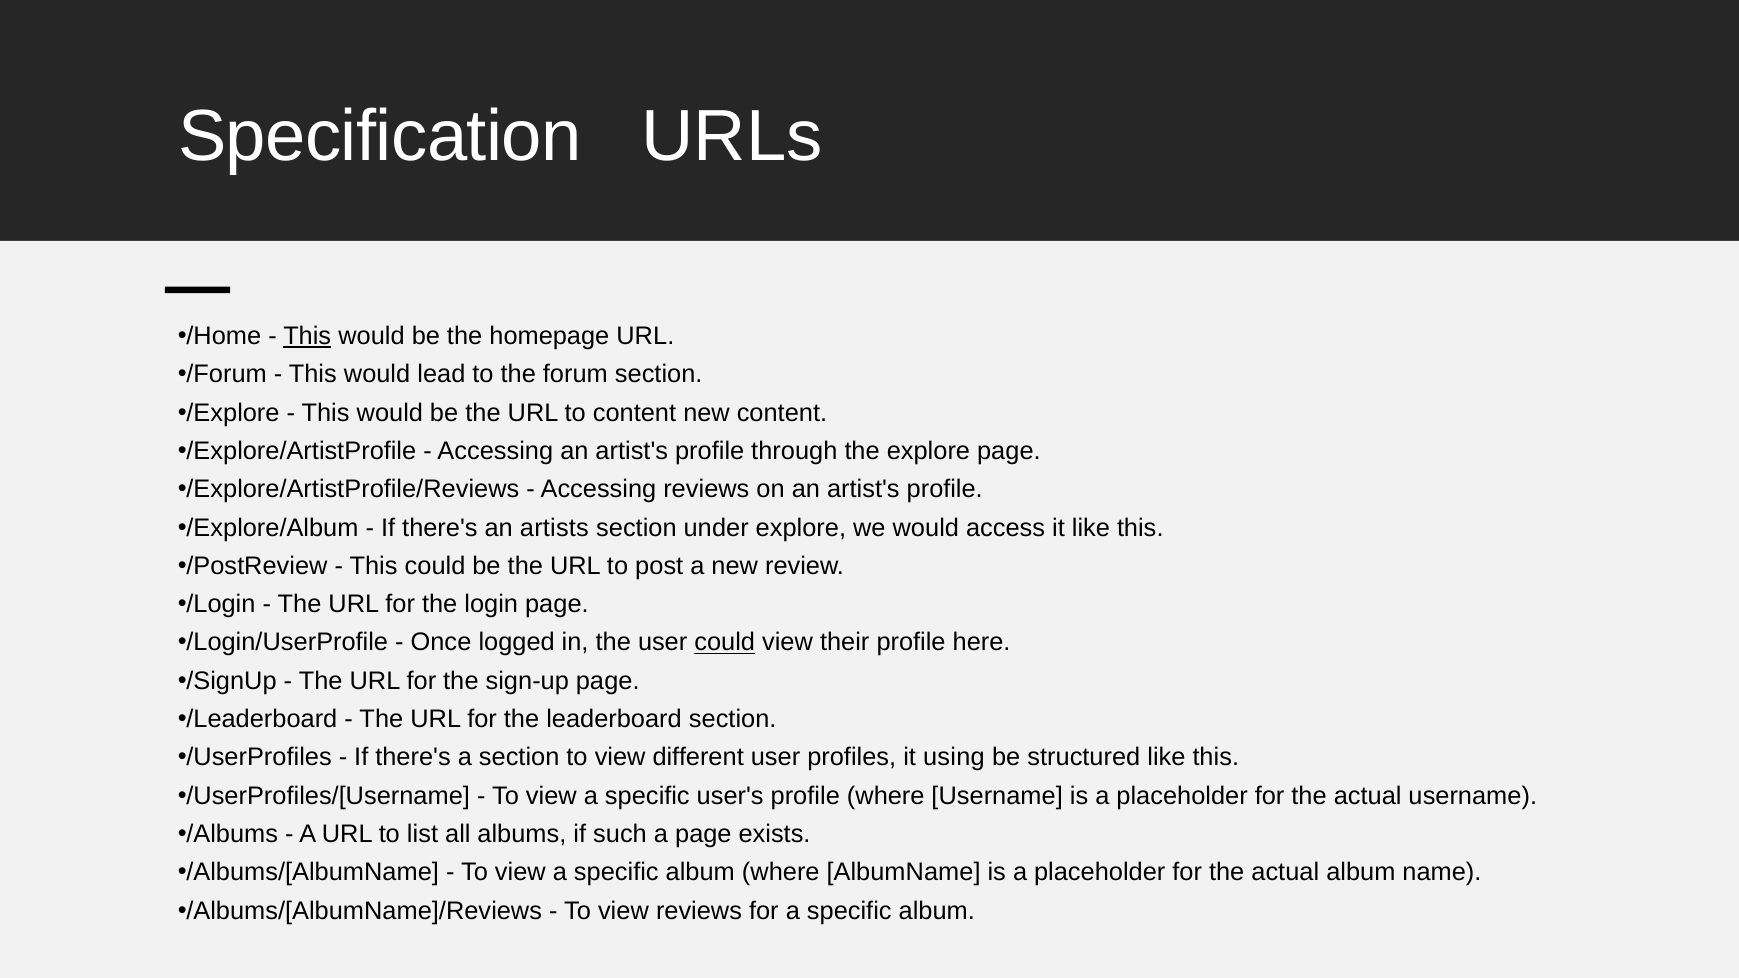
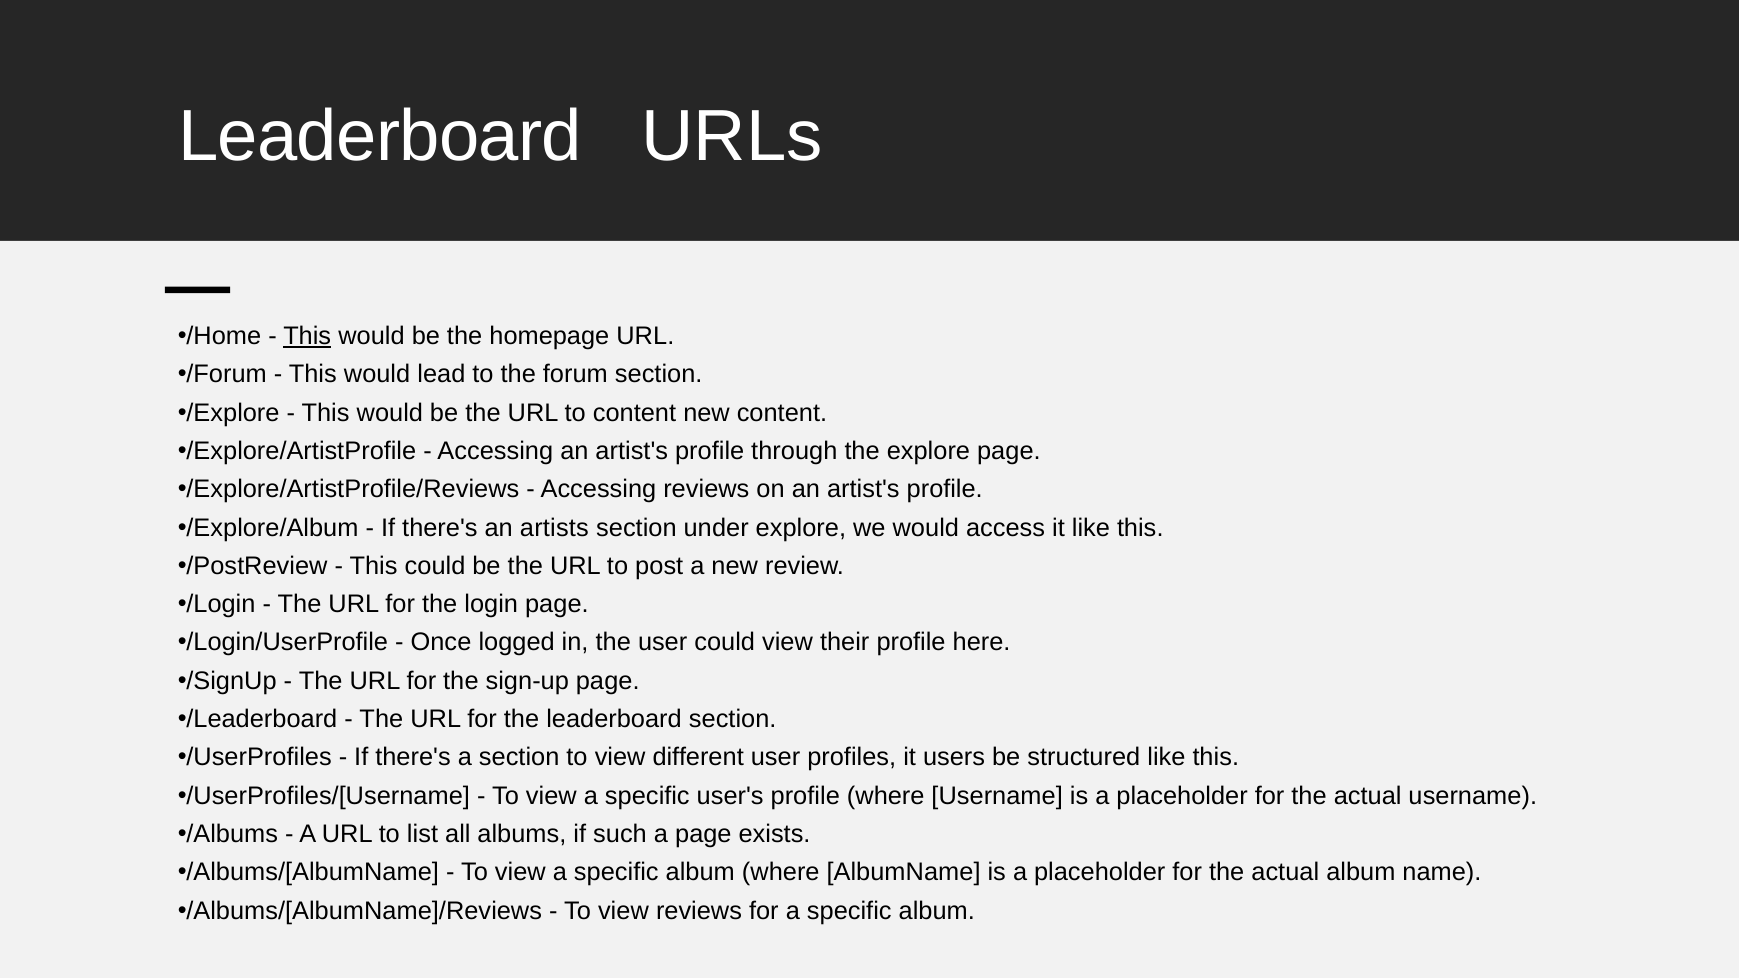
Specification at (380, 136): Specification -> Leaderboard
could at (725, 643) underline: present -> none
using: using -> users
